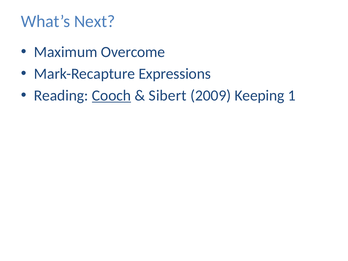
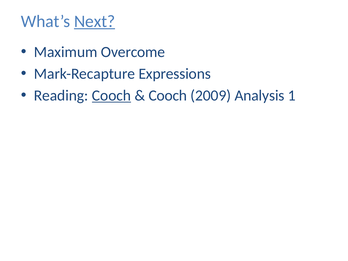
Next underline: none -> present
Sibert at (168, 95): Sibert -> Cooch
Keeping: Keeping -> Analysis
